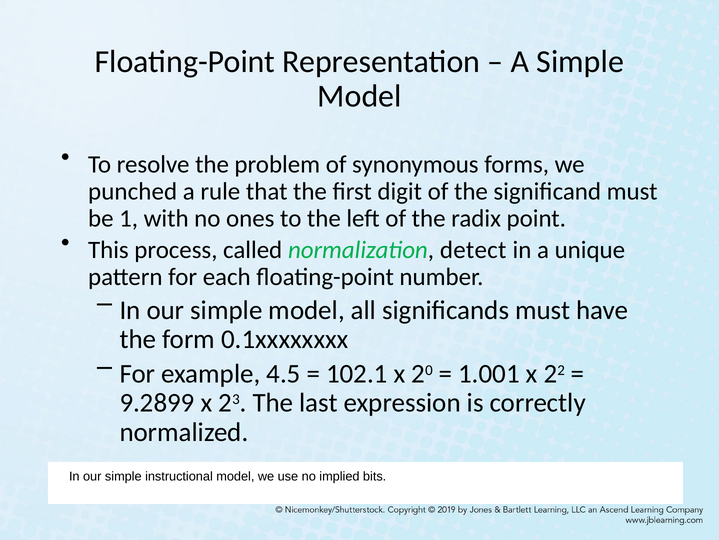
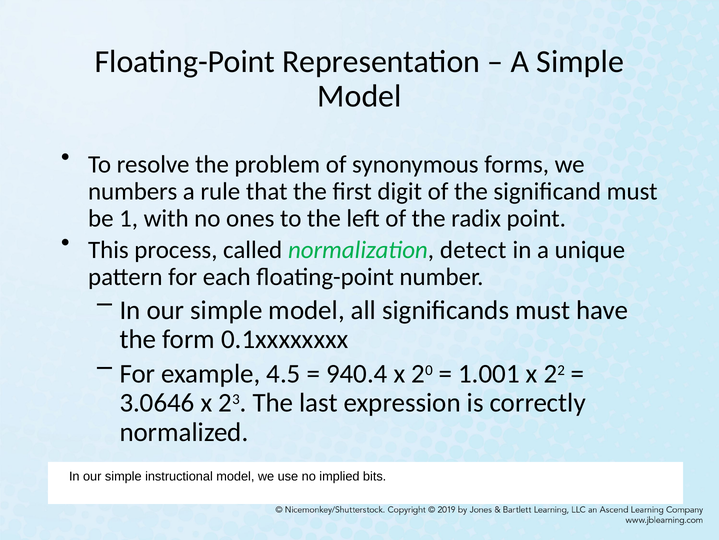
punched: punched -> numbers
102.1: 102.1 -> 940.4
9.2899: 9.2899 -> 3.0646
